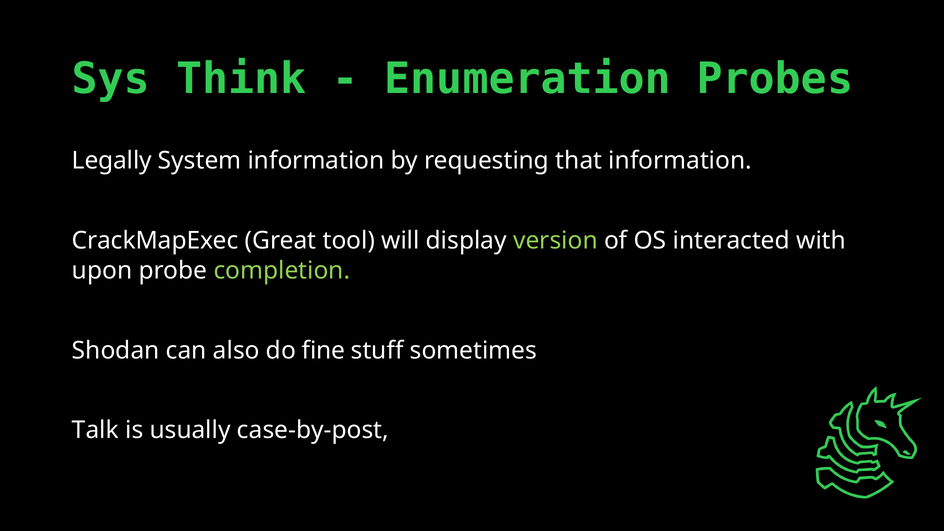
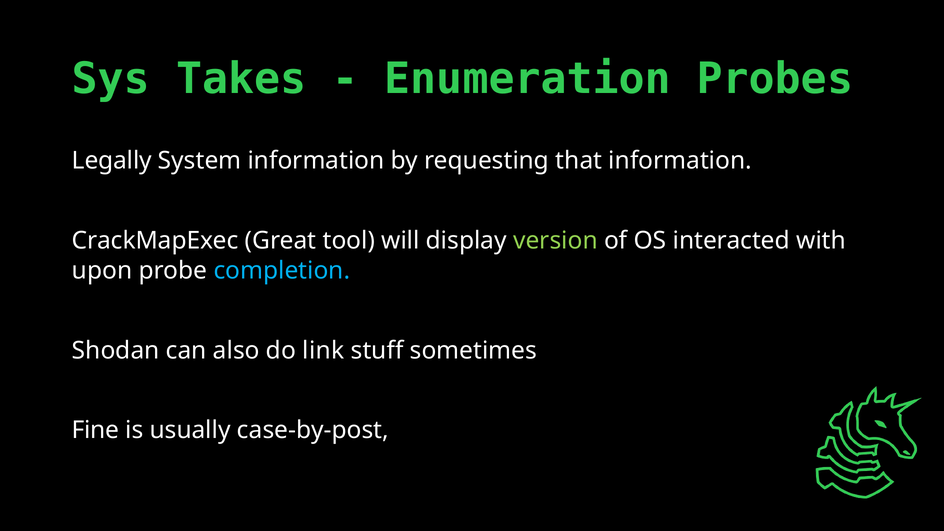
Think: Think -> Takes
completion colour: light green -> light blue
fine: fine -> link
Talk: Talk -> Fine
